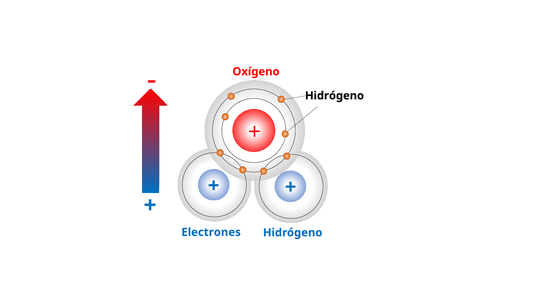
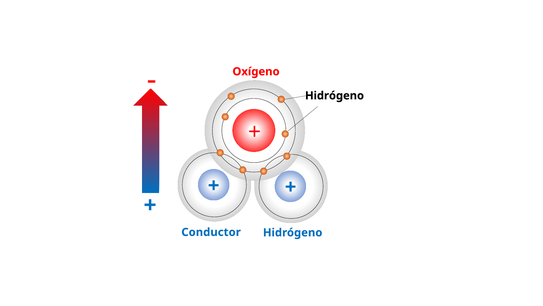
Electrones: Electrones -> Conductor
